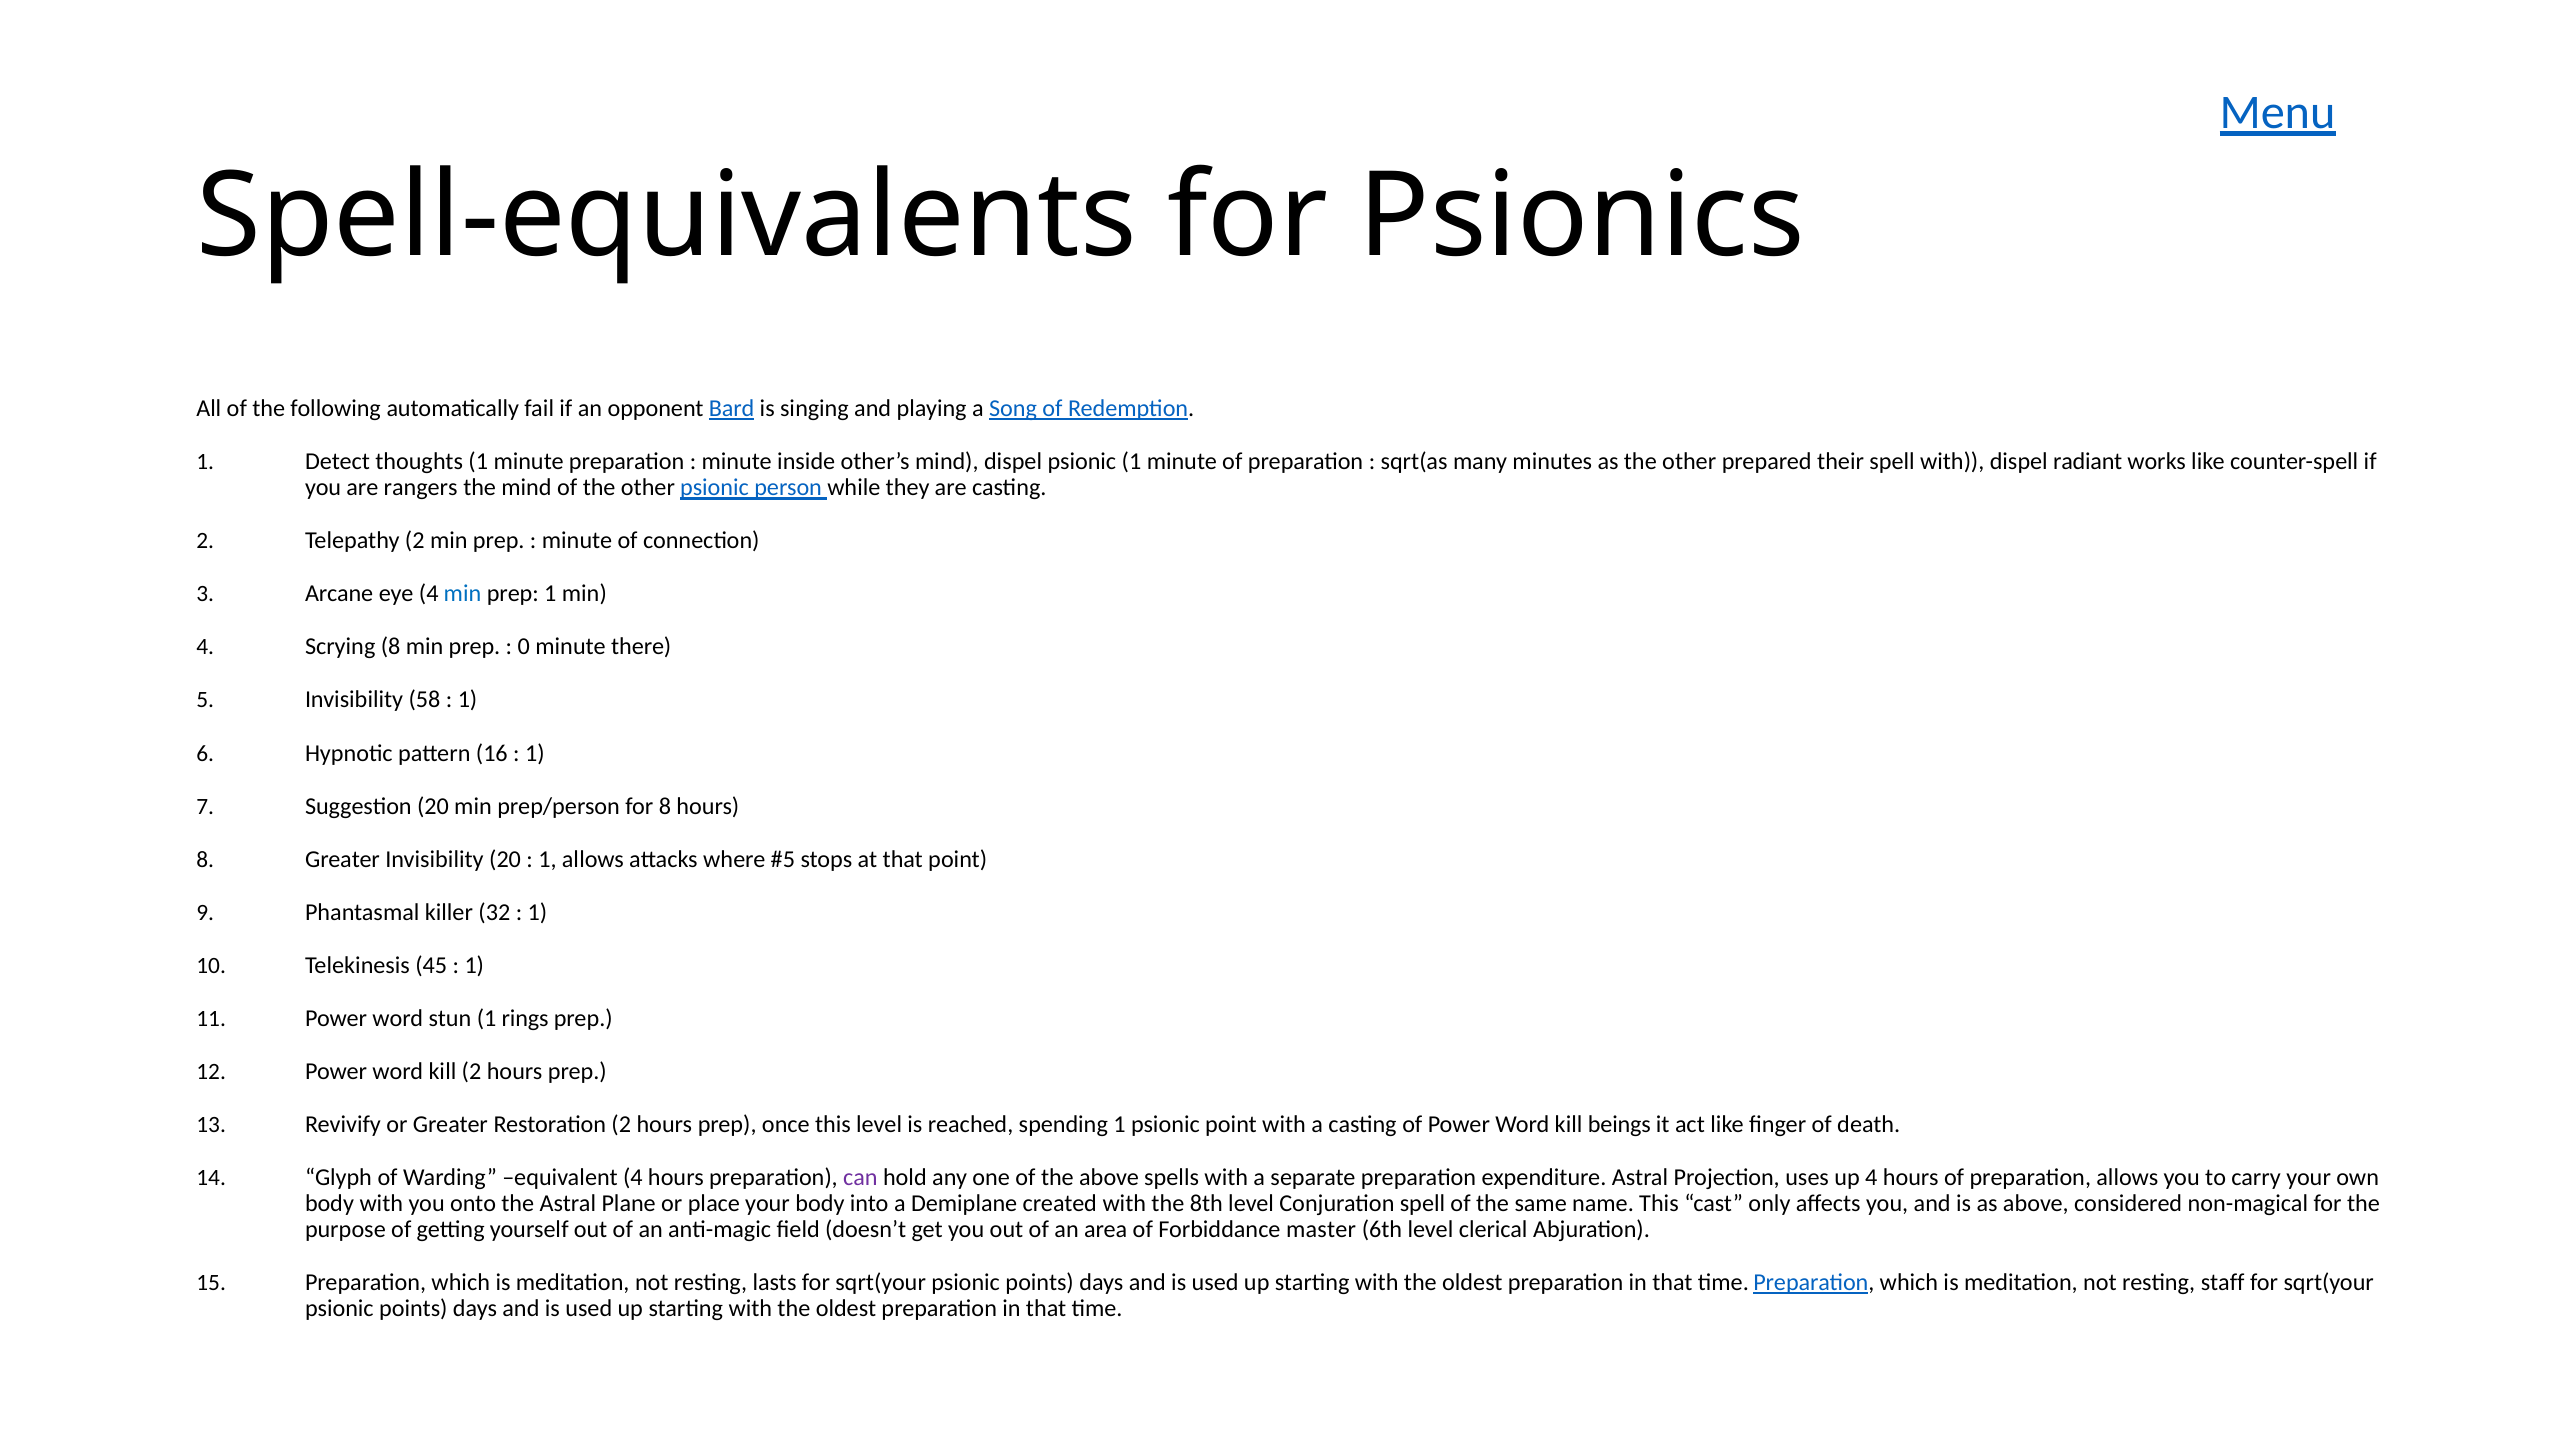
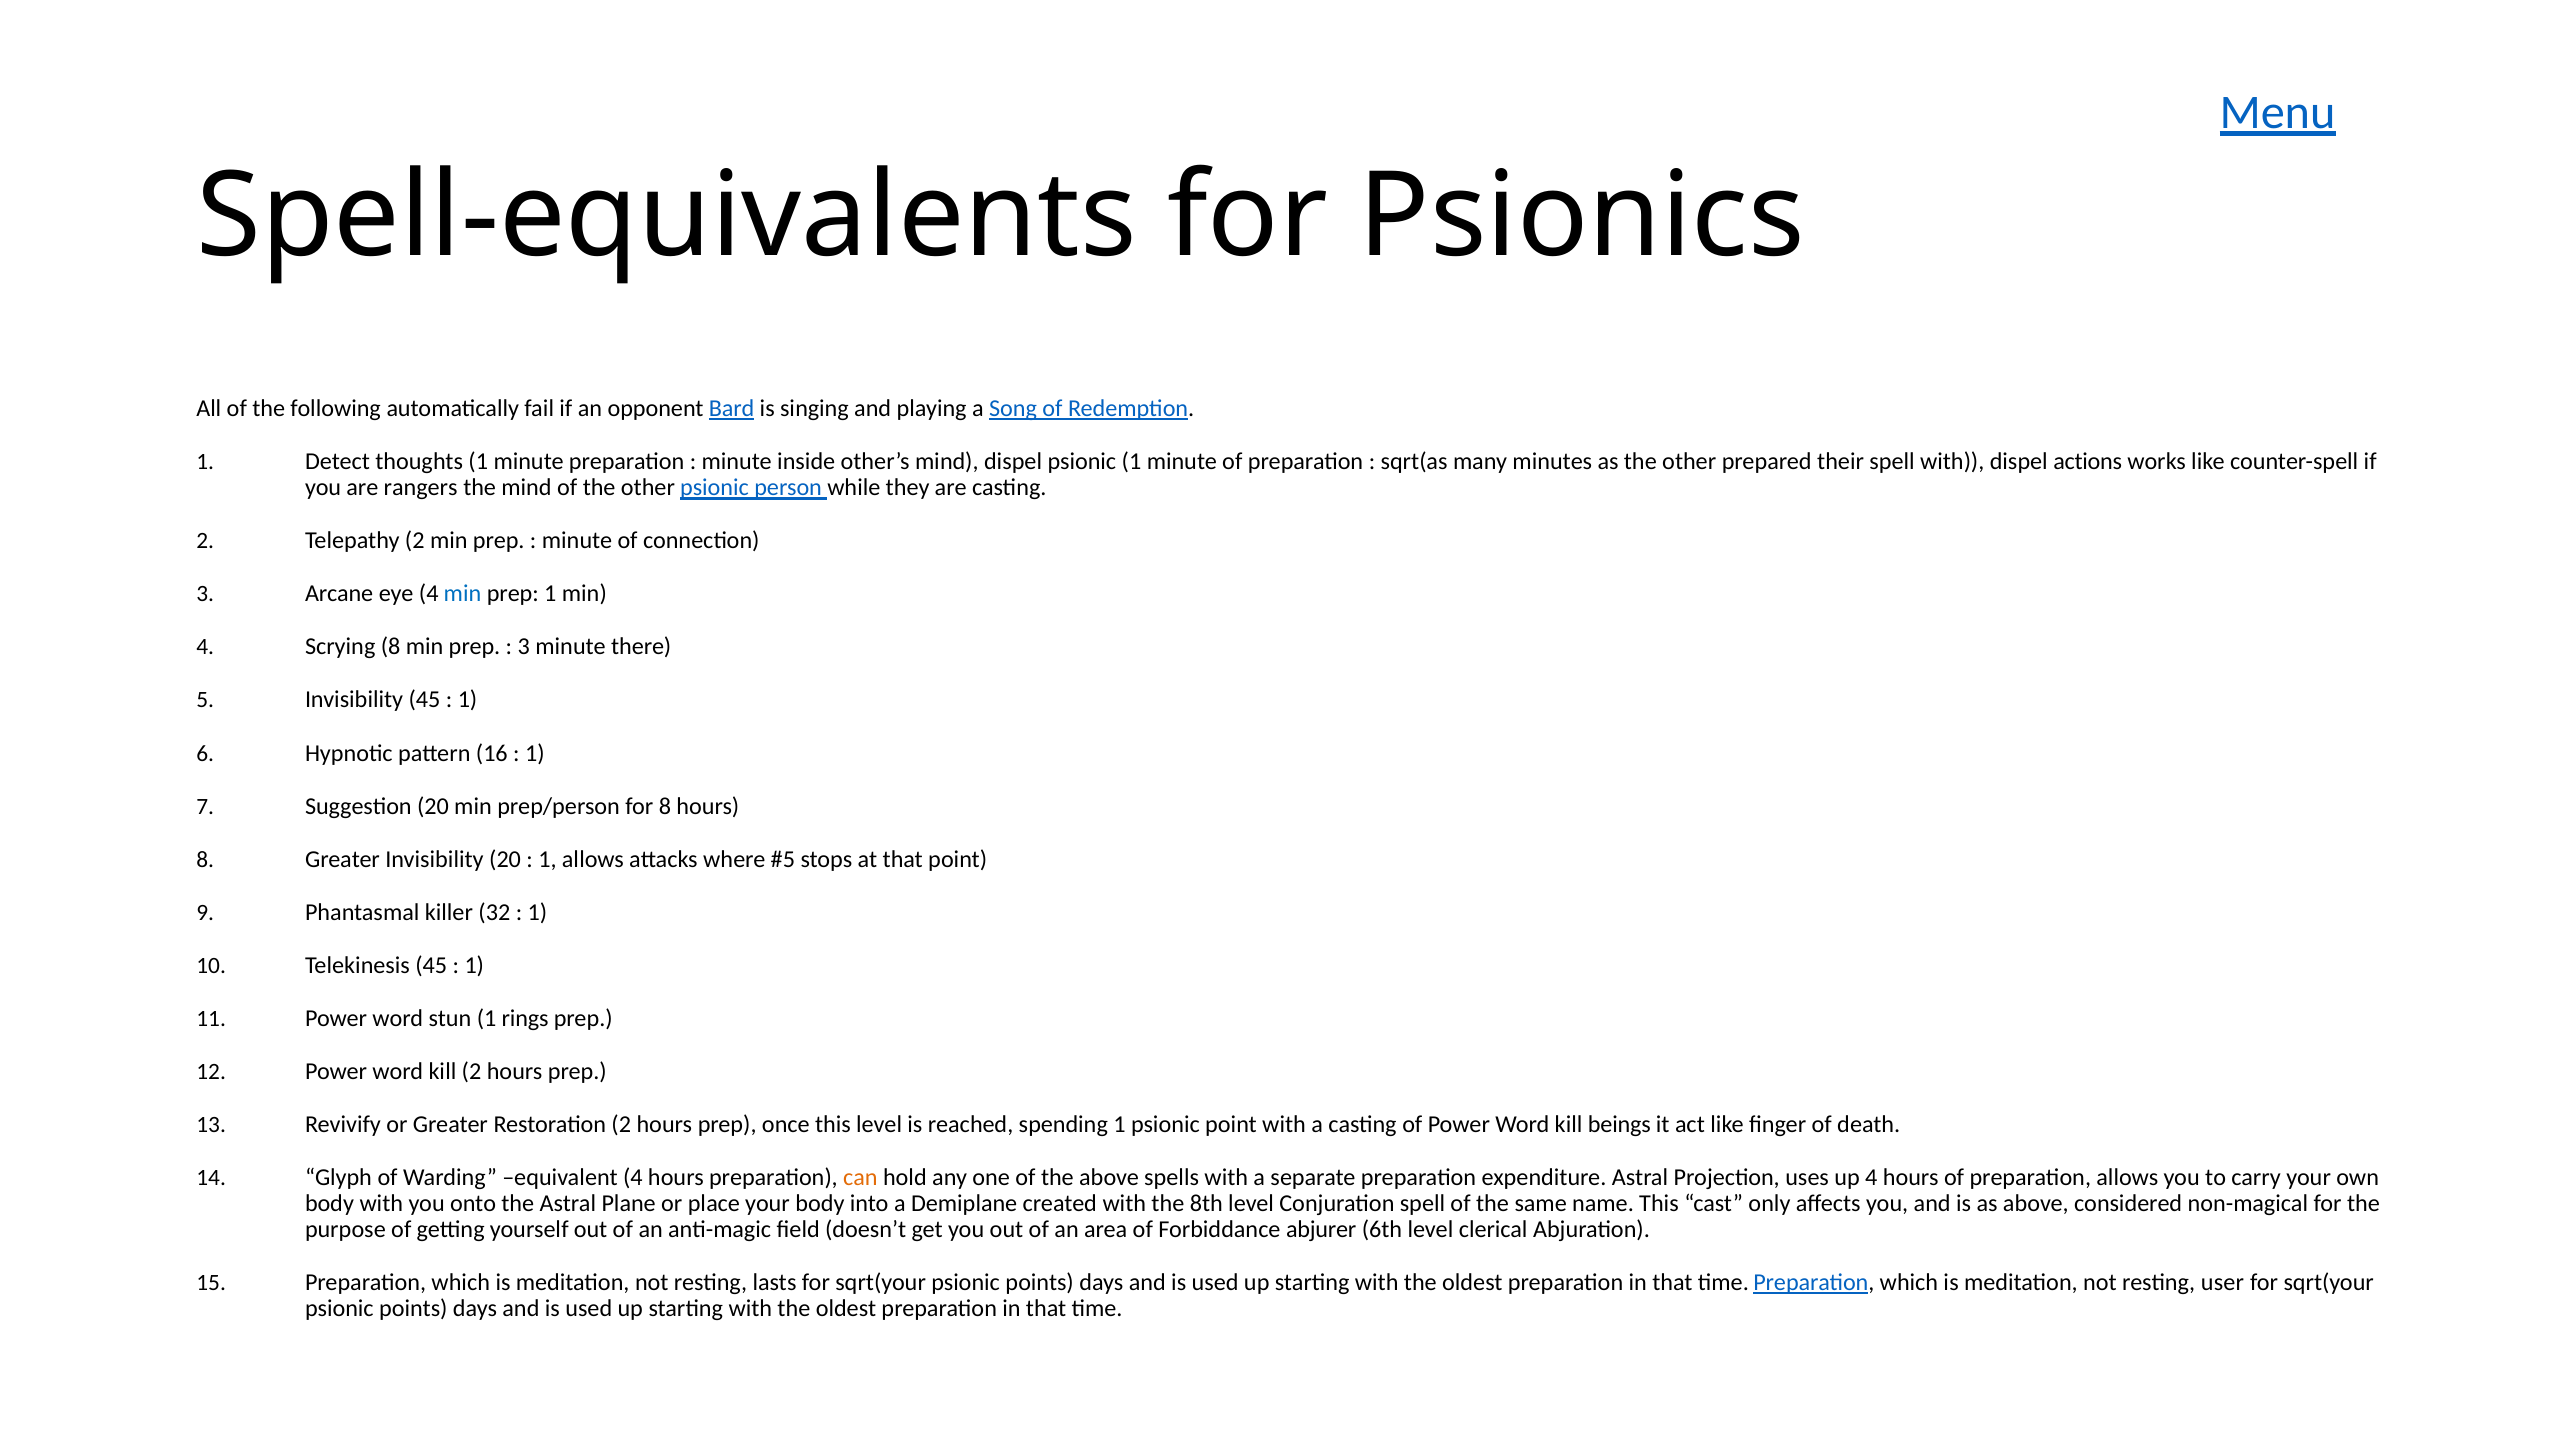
radiant: radiant -> actions
0 at (524, 647): 0 -> 3
Invisibility 58: 58 -> 45
can colour: purple -> orange
master: master -> abjurer
staff: staff -> user
